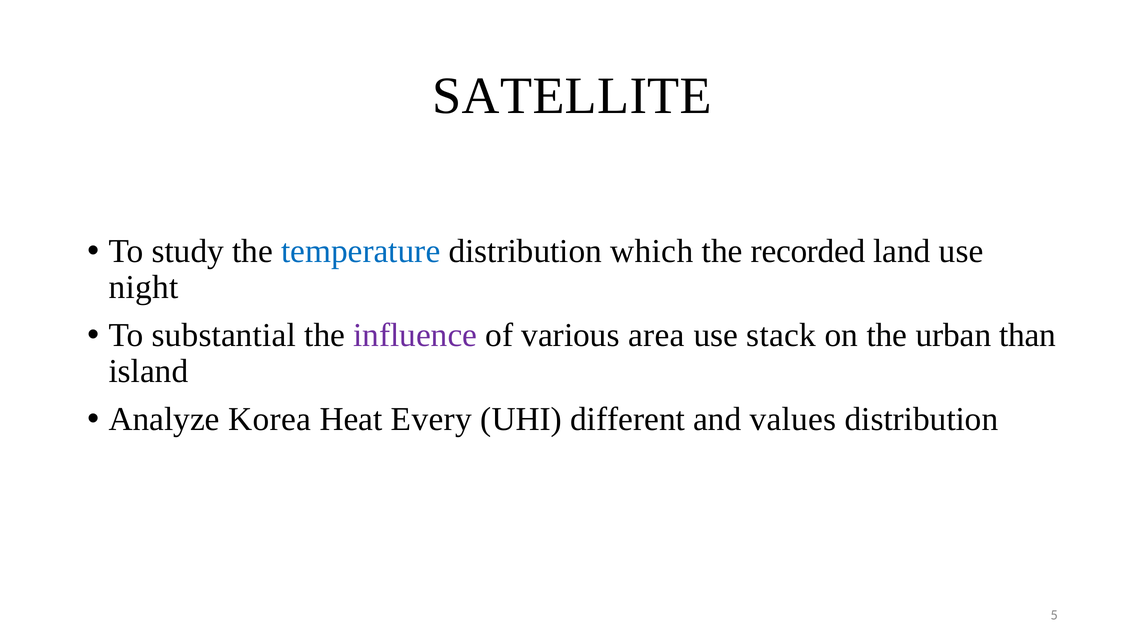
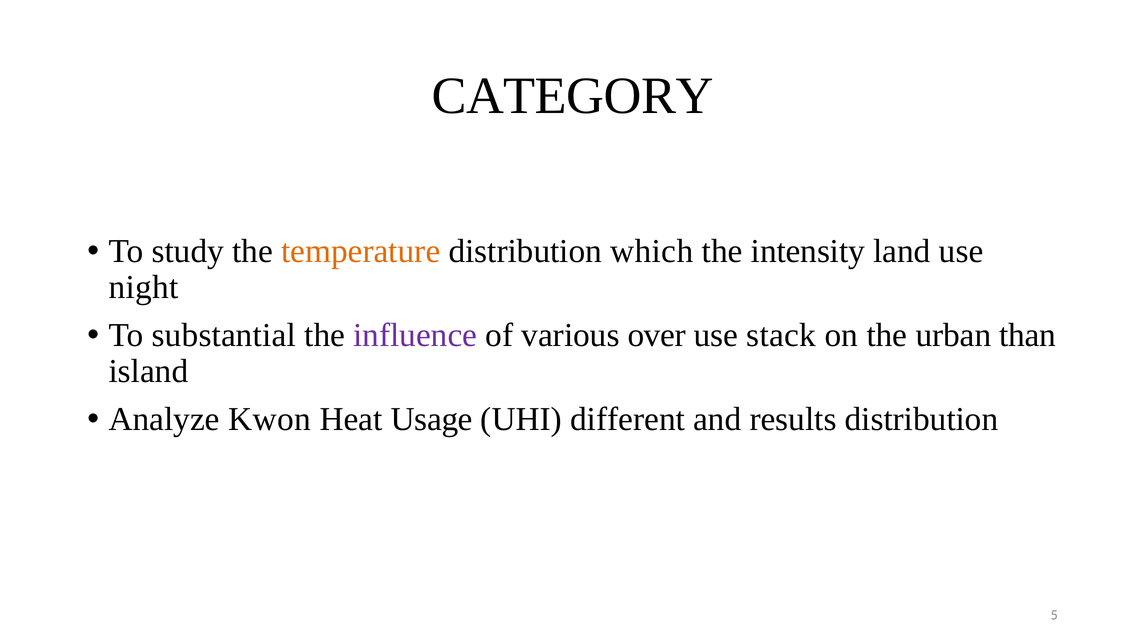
SATELLITE: SATELLITE -> CATEGORY
temperature colour: blue -> orange
recorded: recorded -> intensity
area: area -> over
Korea: Korea -> Kwon
Every: Every -> Usage
values: values -> results
